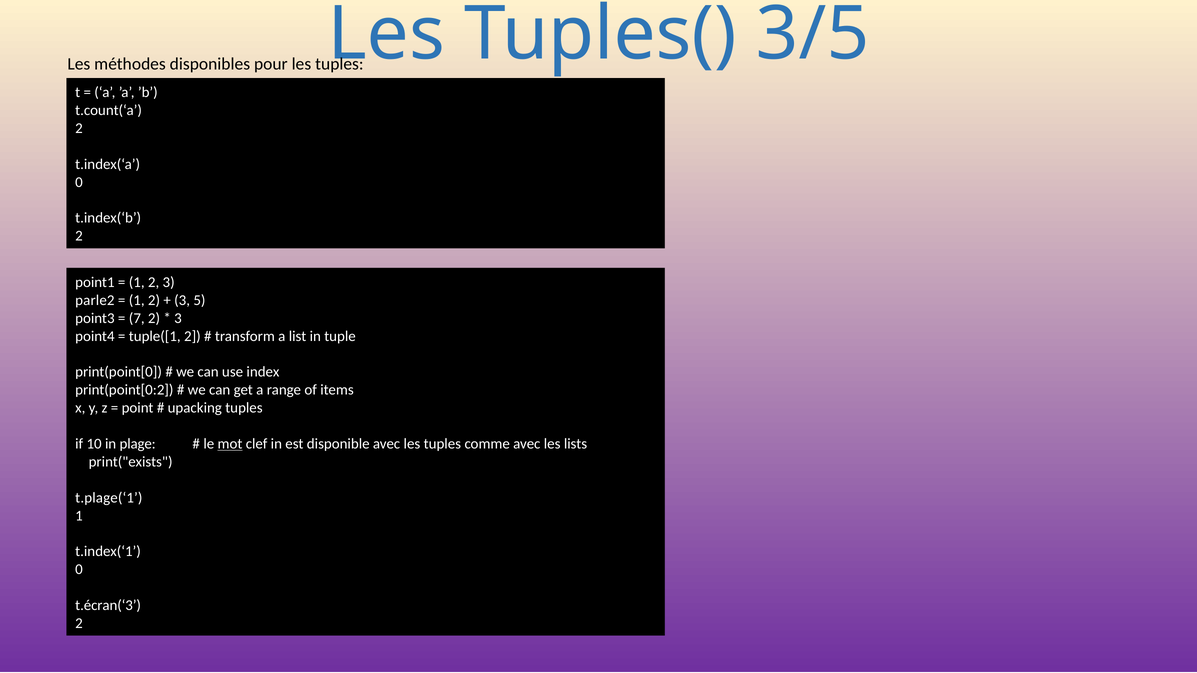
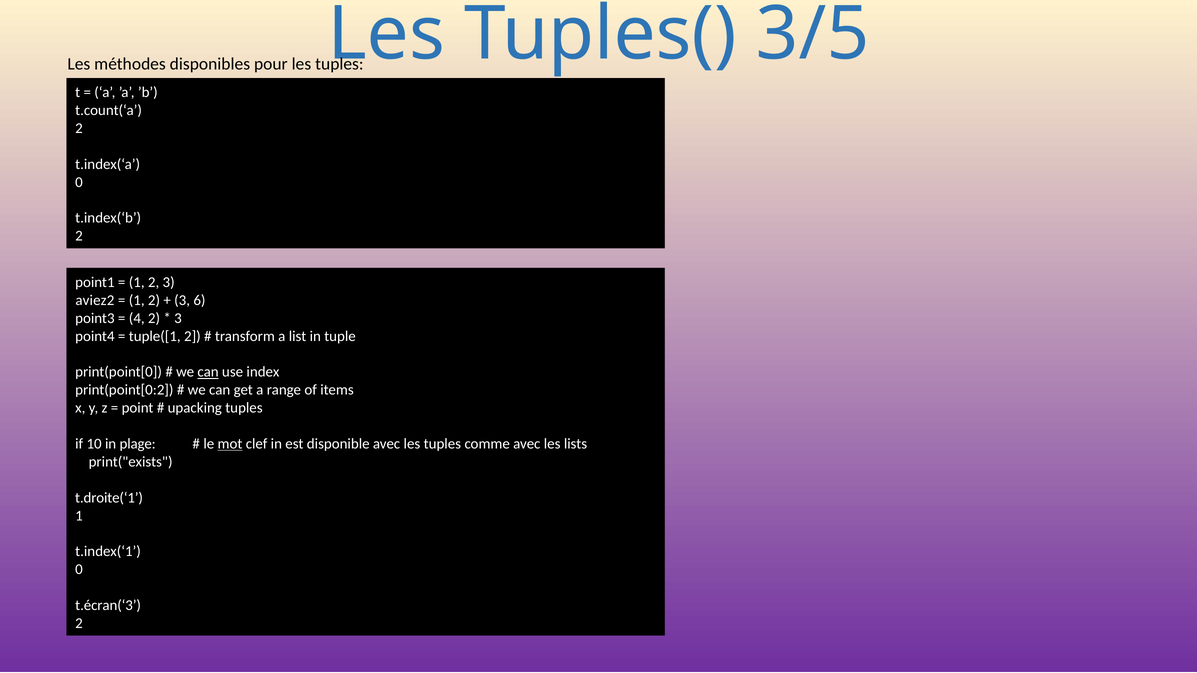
parle2: parle2 -> aviez2
5: 5 -> 6
7: 7 -> 4
can at (208, 372) underline: none -> present
t.plage(‘1: t.plage(‘1 -> t.droite(‘1
